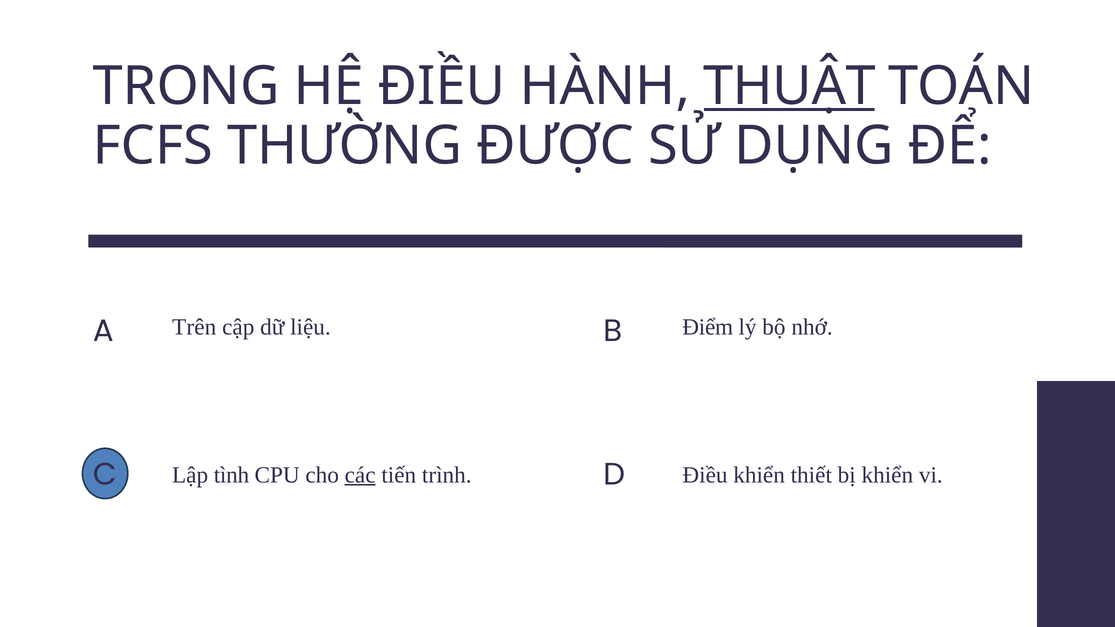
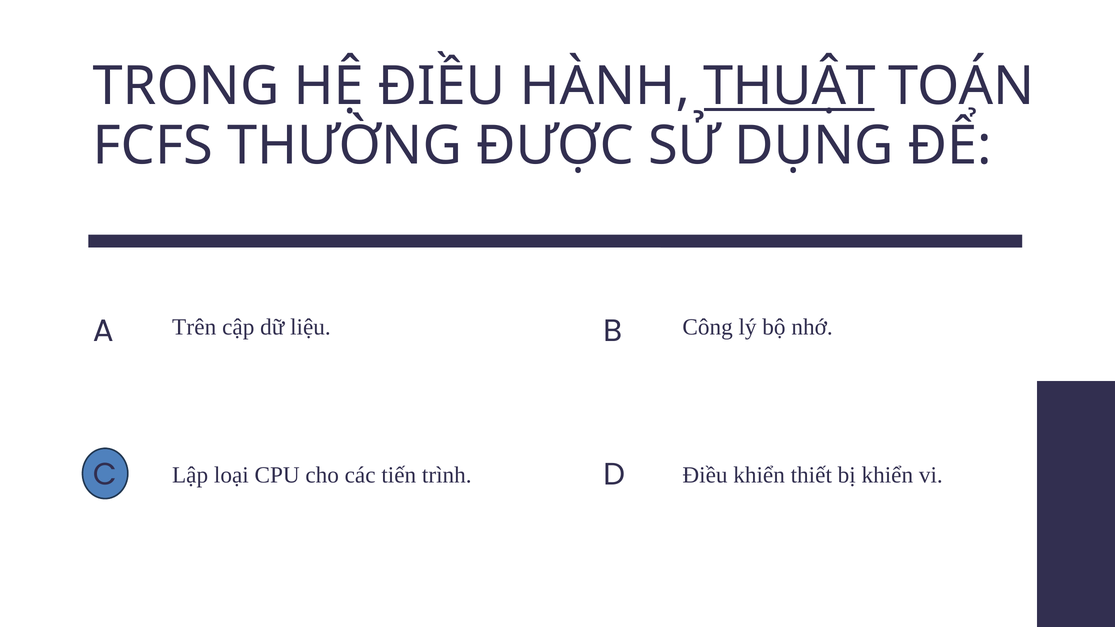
Điểm: Điểm -> Công
tình: tình -> loại
các underline: present -> none
